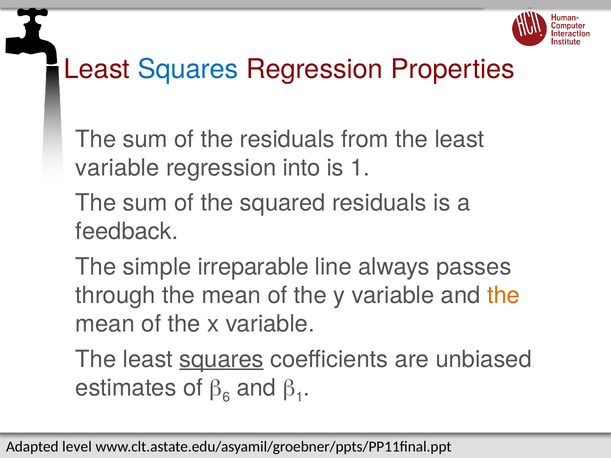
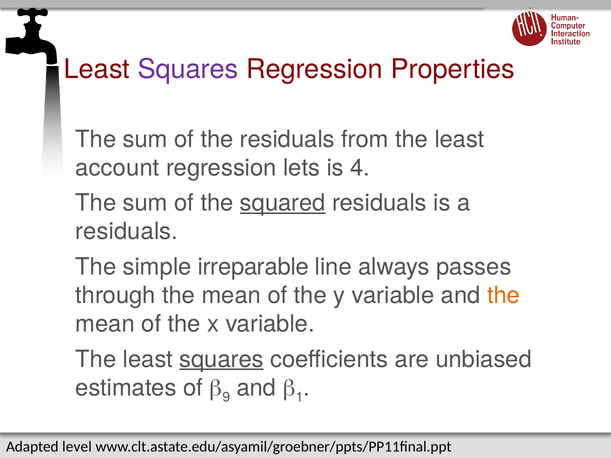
Squares at (188, 69) colour: blue -> purple
variable at (117, 168): variable -> account
into: into -> lets
is 1: 1 -> 4
squared underline: none -> present
feedback at (127, 232): feedback -> residuals
6: 6 -> 9
